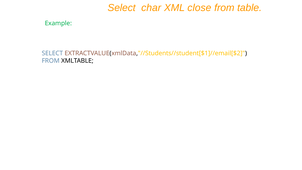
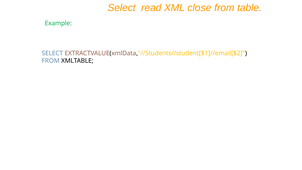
char: char -> read
